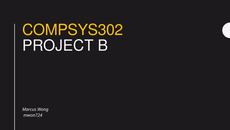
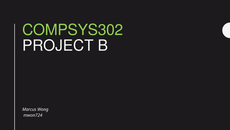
COMPSYS302 colour: yellow -> light green
